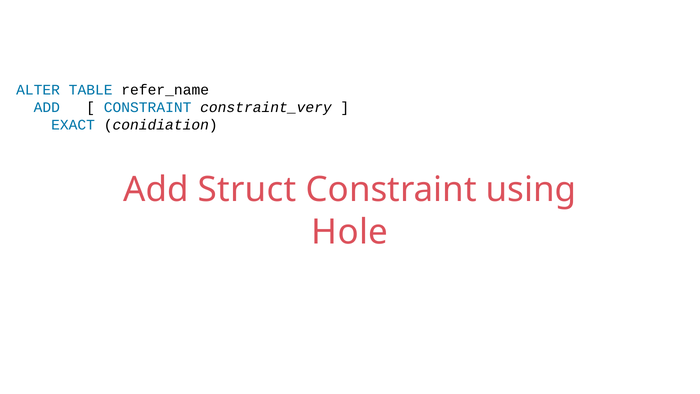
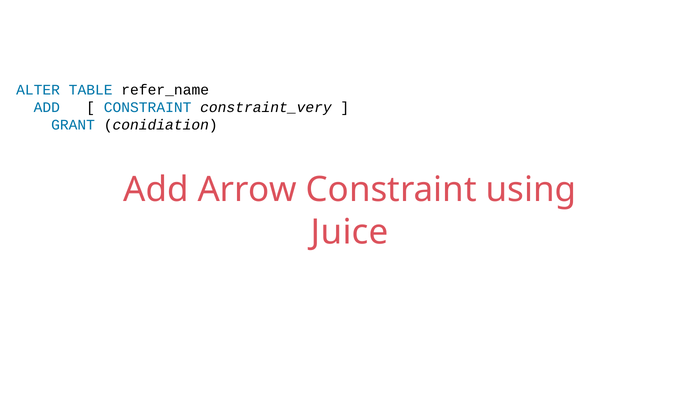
EXACT: EXACT -> GRANT
Struct: Struct -> Arrow
Hole: Hole -> Juice
